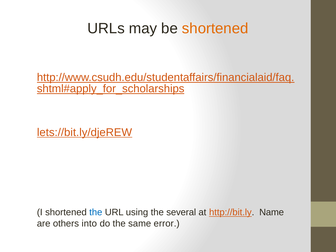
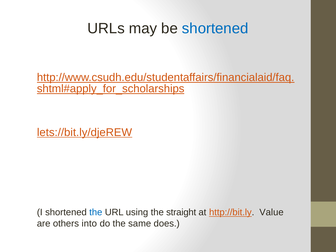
shortened at (215, 28) colour: orange -> blue
several: several -> straight
Name: Name -> Value
error: error -> does
